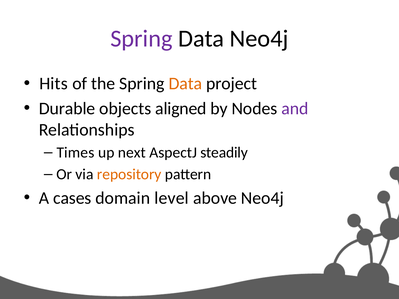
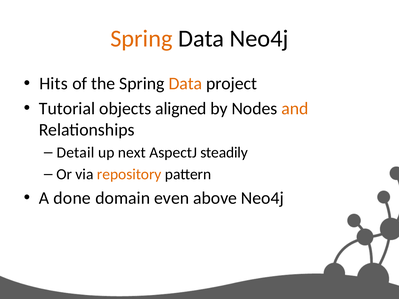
Spring at (141, 39) colour: purple -> orange
Durable: Durable -> Tutorial
and colour: purple -> orange
Times: Times -> Detail
cases: cases -> done
level: level -> even
